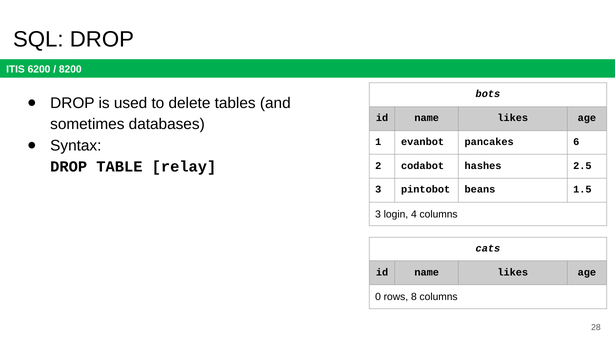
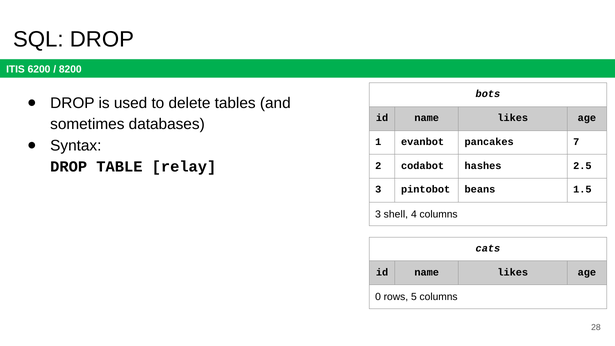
6: 6 -> 7
login: login -> shell
8: 8 -> 5
